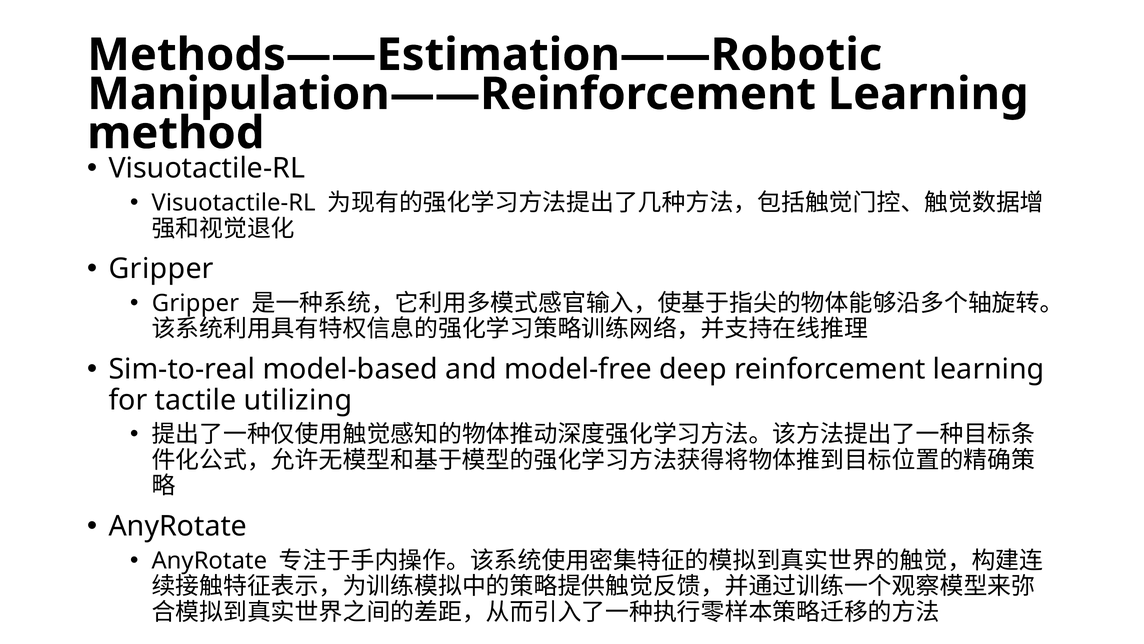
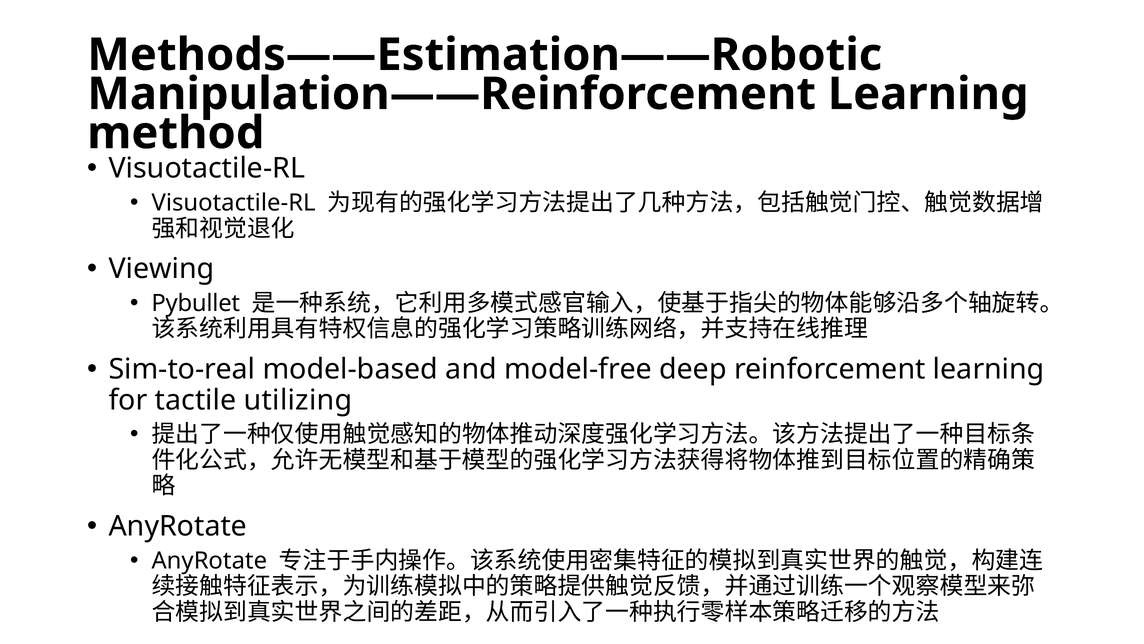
Gripper at (161, 269): Gripper -> Viewing
Gripper at (196, 303): Gripper -> Pybullet
